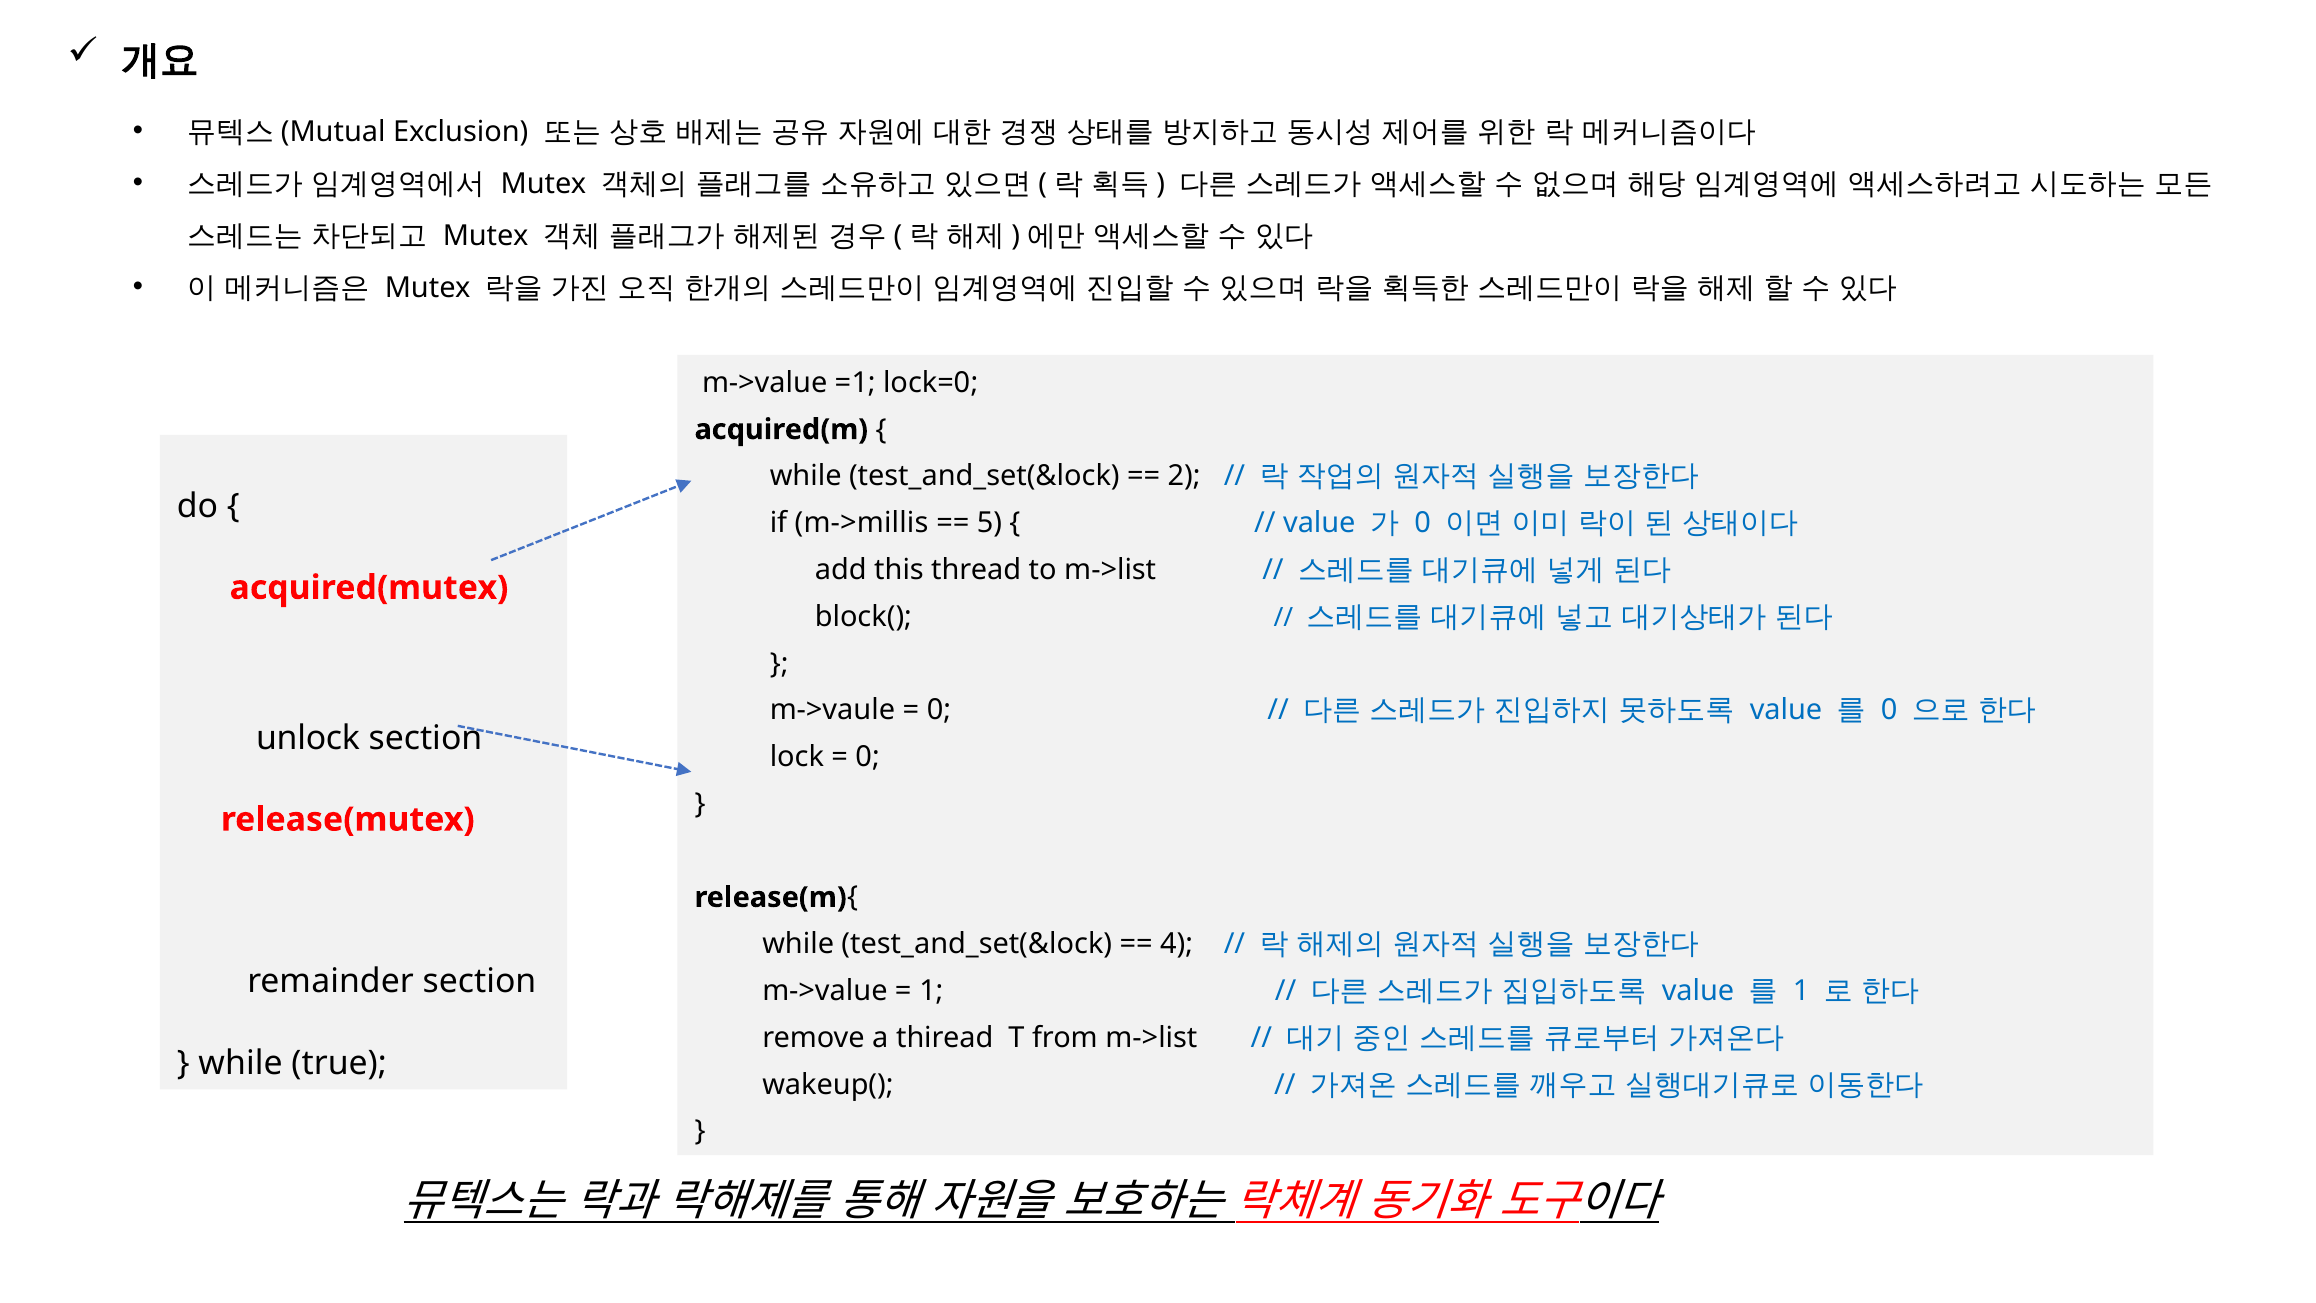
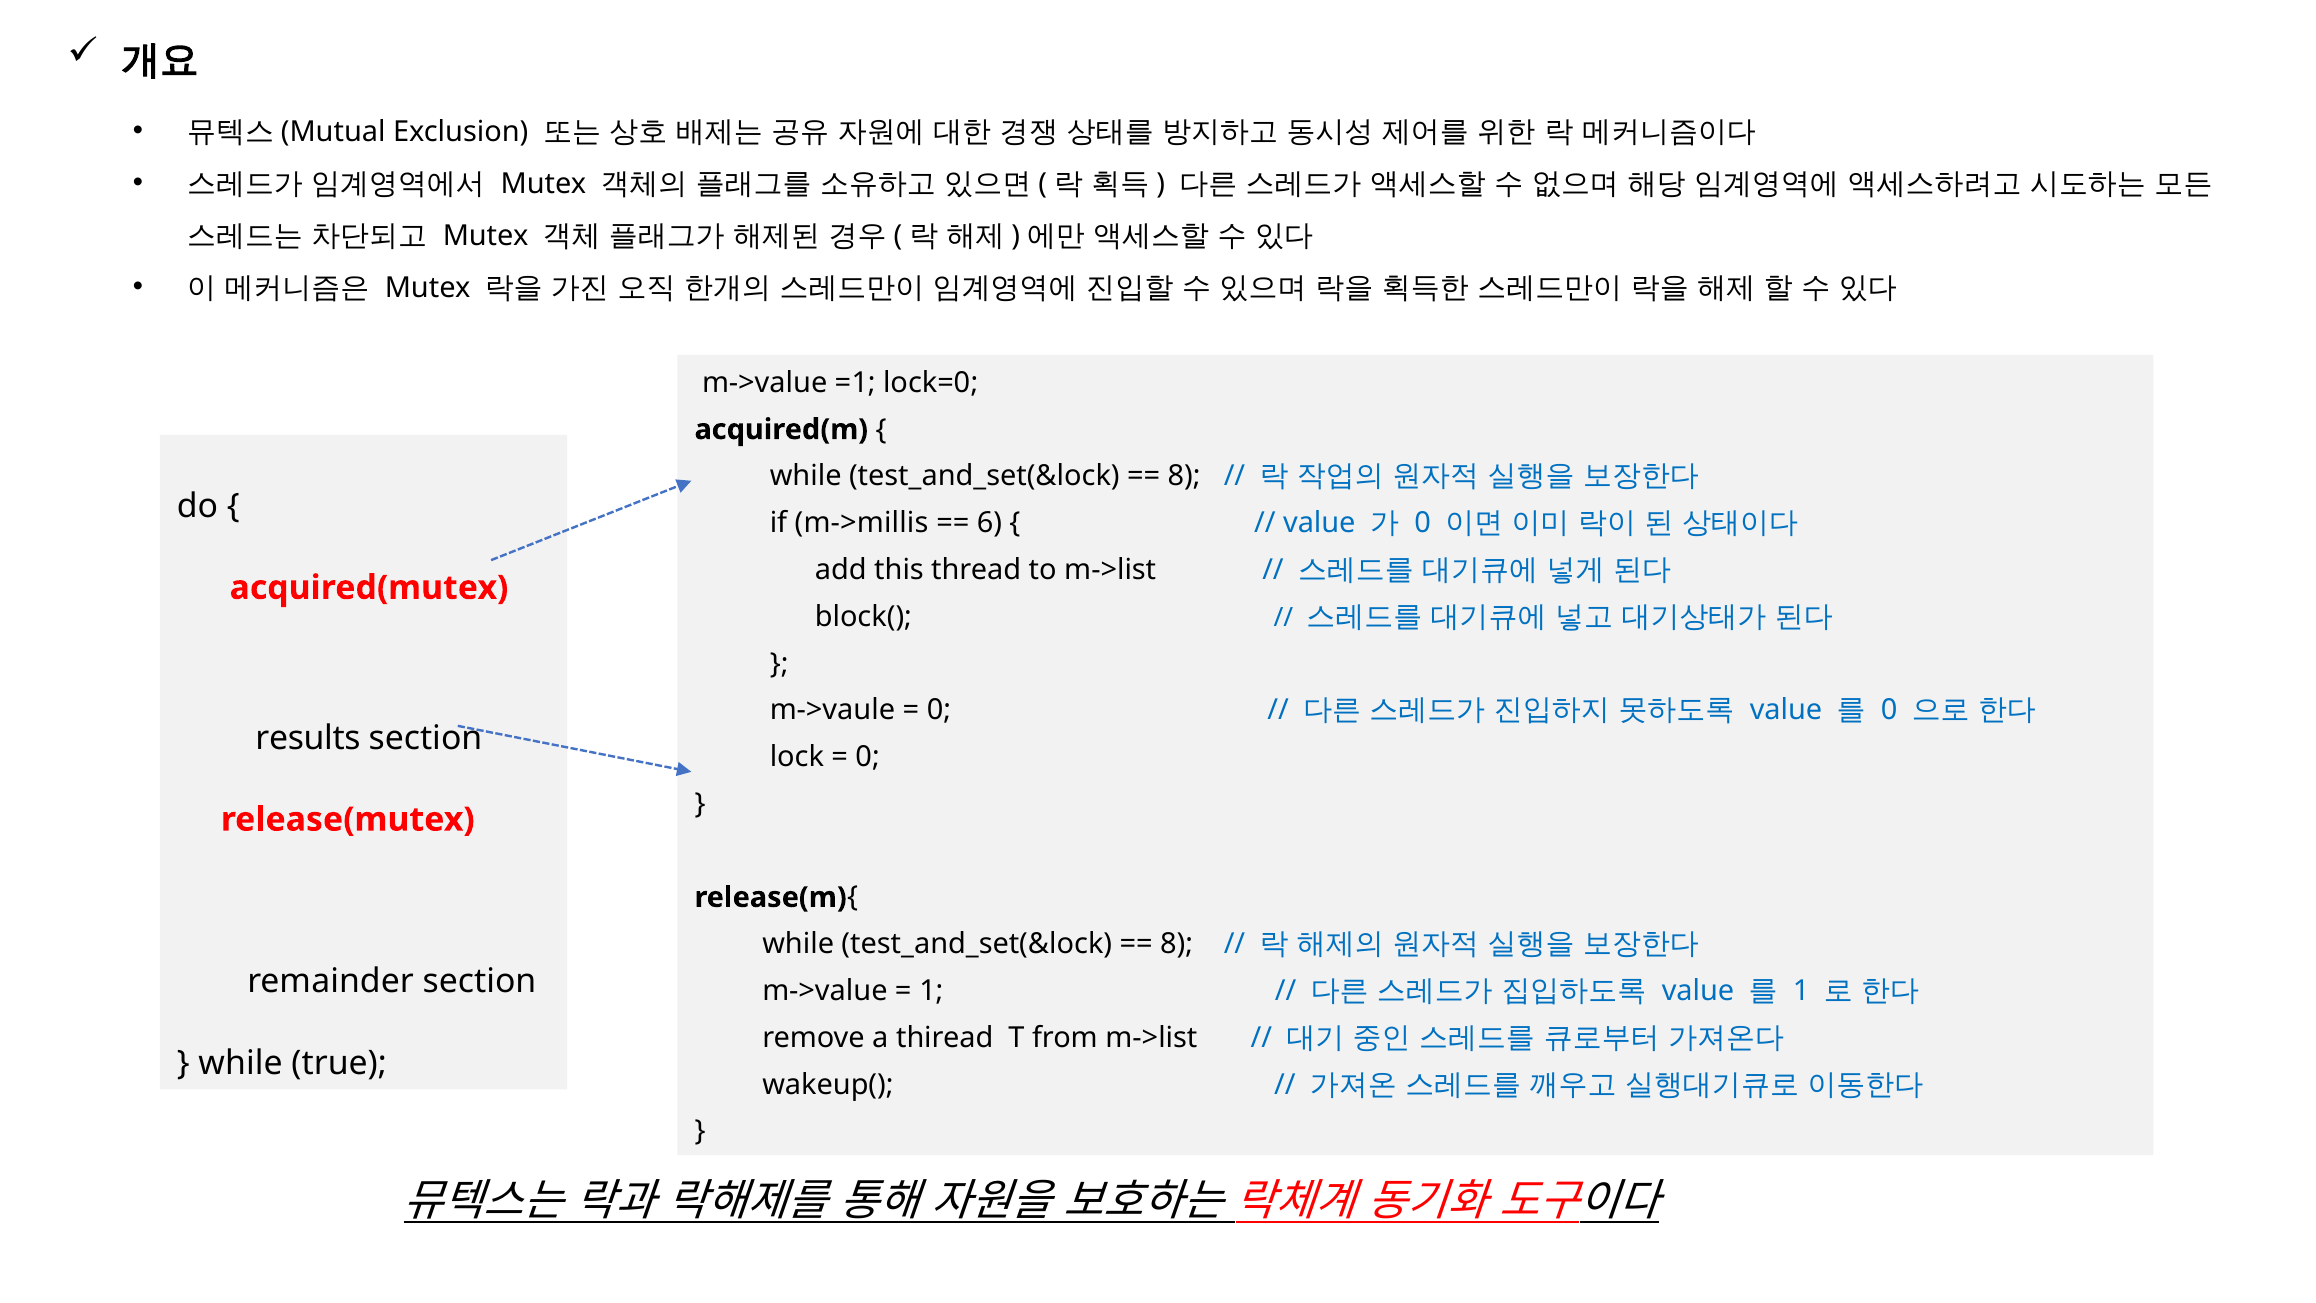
2 at (1184, 476): 2 -> 8
5: 5 -> 6
unlock: unlock -> results
4 at (1177, 944): 4 -> 8
